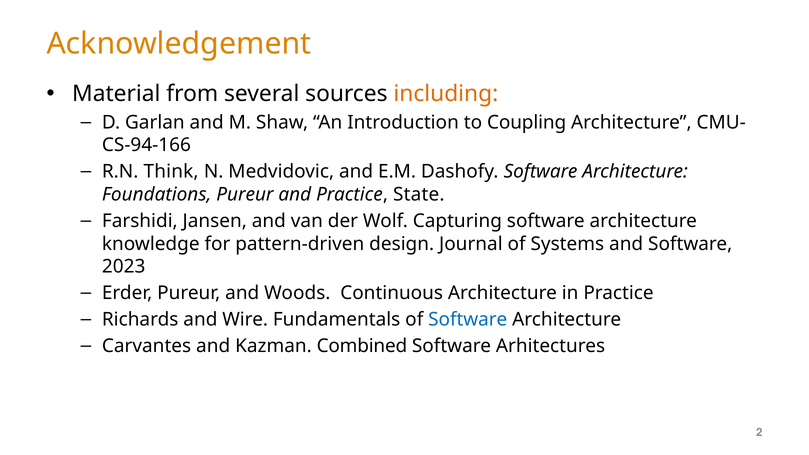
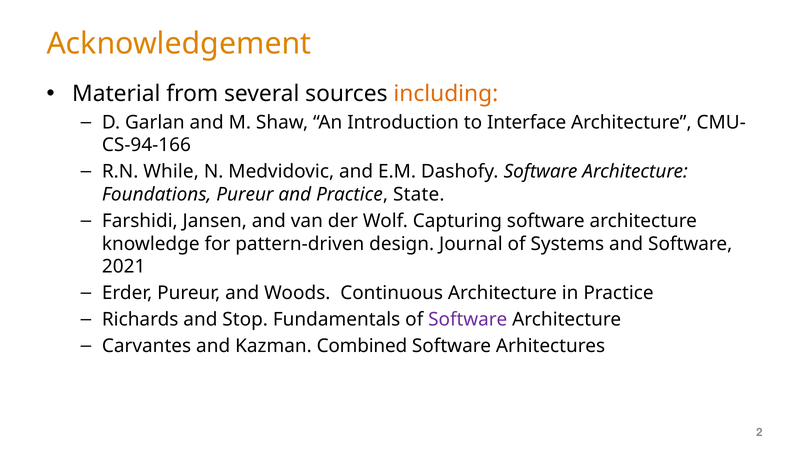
Coupling: Coupling -> Interface
Think: Think -> While
2023: 2023 -> 2021
Wire: Wire -> Stop
Software at (468, 320) colour: blue -> purple
